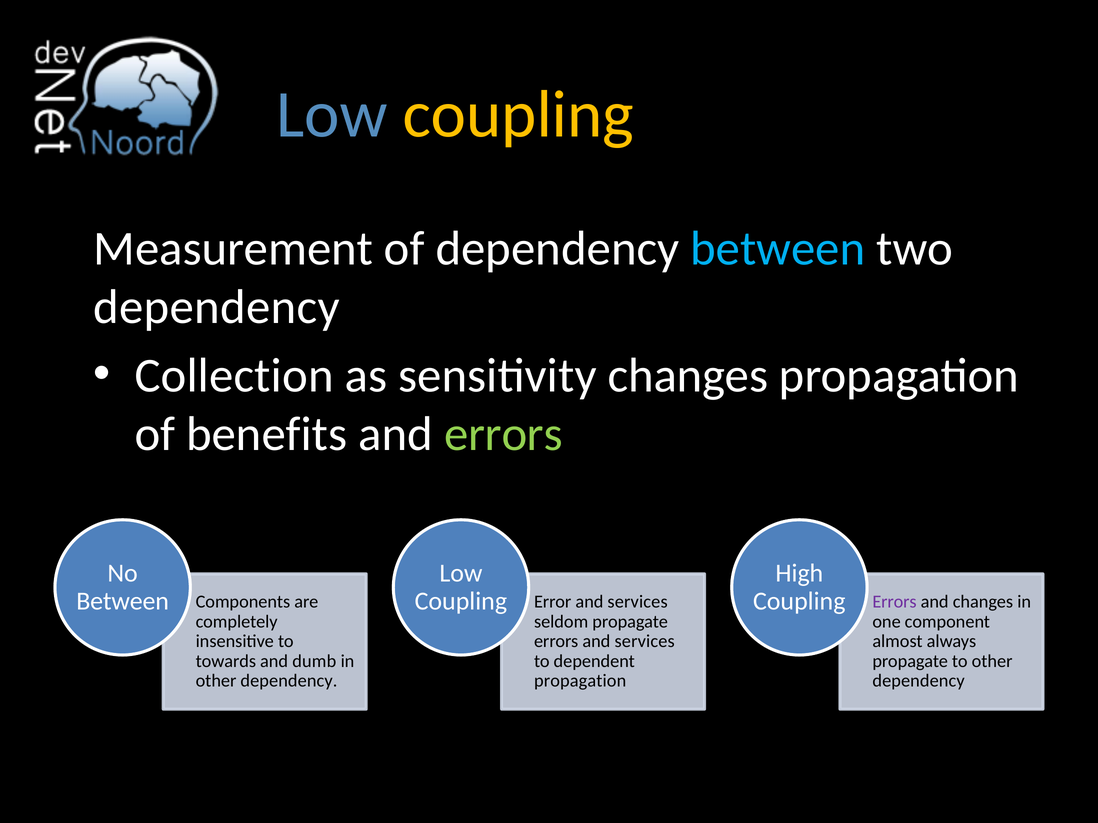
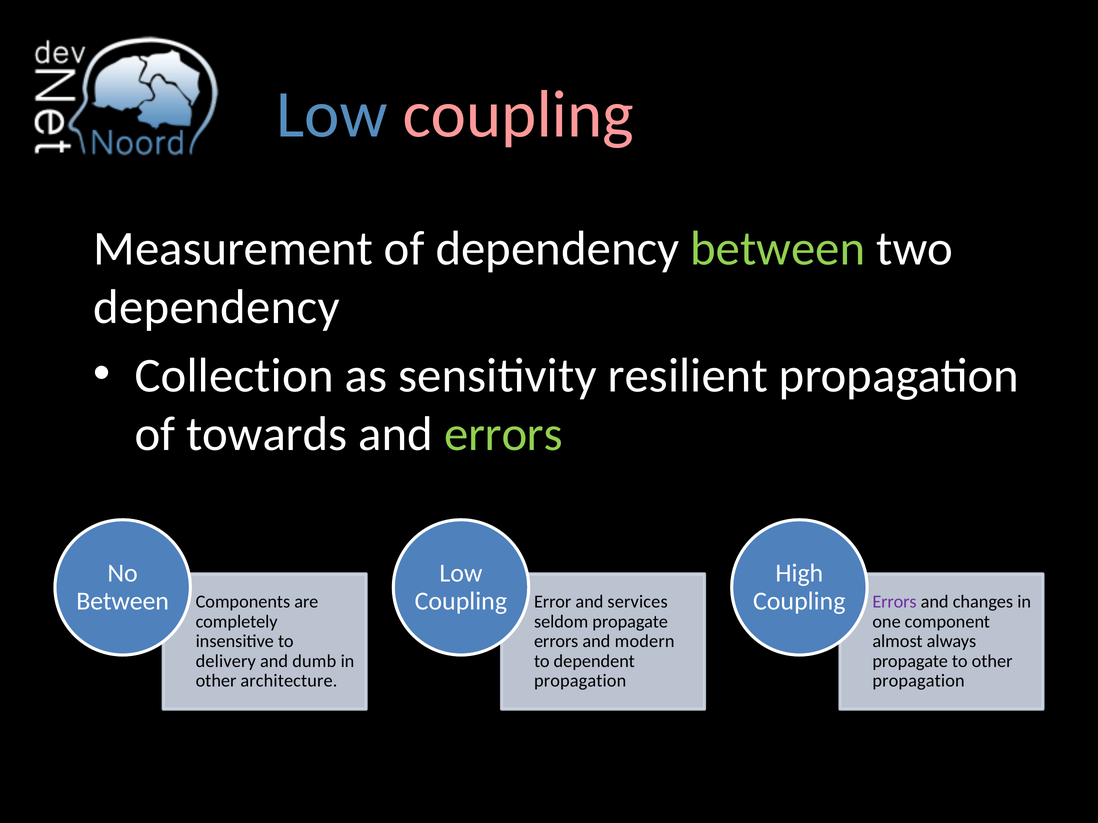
coupling at (518, 114) colour: yellow -> pink
between at (778, 249) colour: light blue -> light green
sensitivity changes: changes -> resilient
benefits: benefits -> towards
errors and services: services -> modern
towards: towards -> delivery
dependency at (289, 681): dependency -> architecture
dependency at (919, 681): dependency -> propagation
